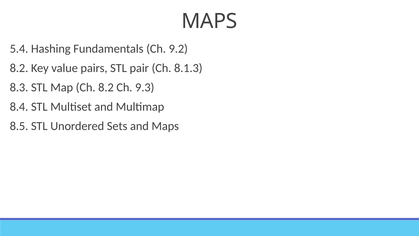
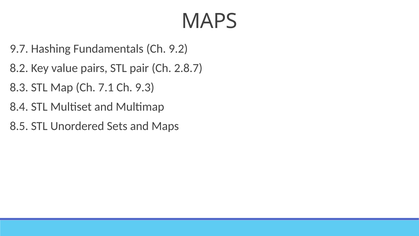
5.4: 5.4 -> 9.7
8.1.3: 8.1.3 -> 2.8.7
Ch 8.2: 8.2 -> 7.1
